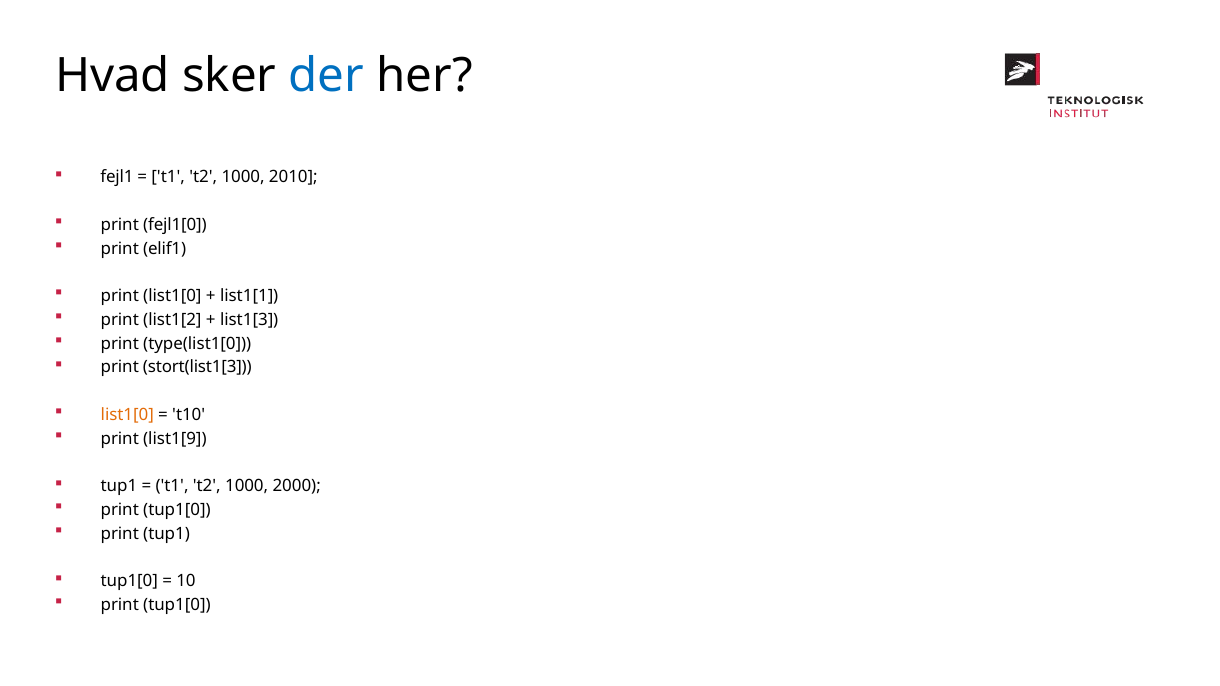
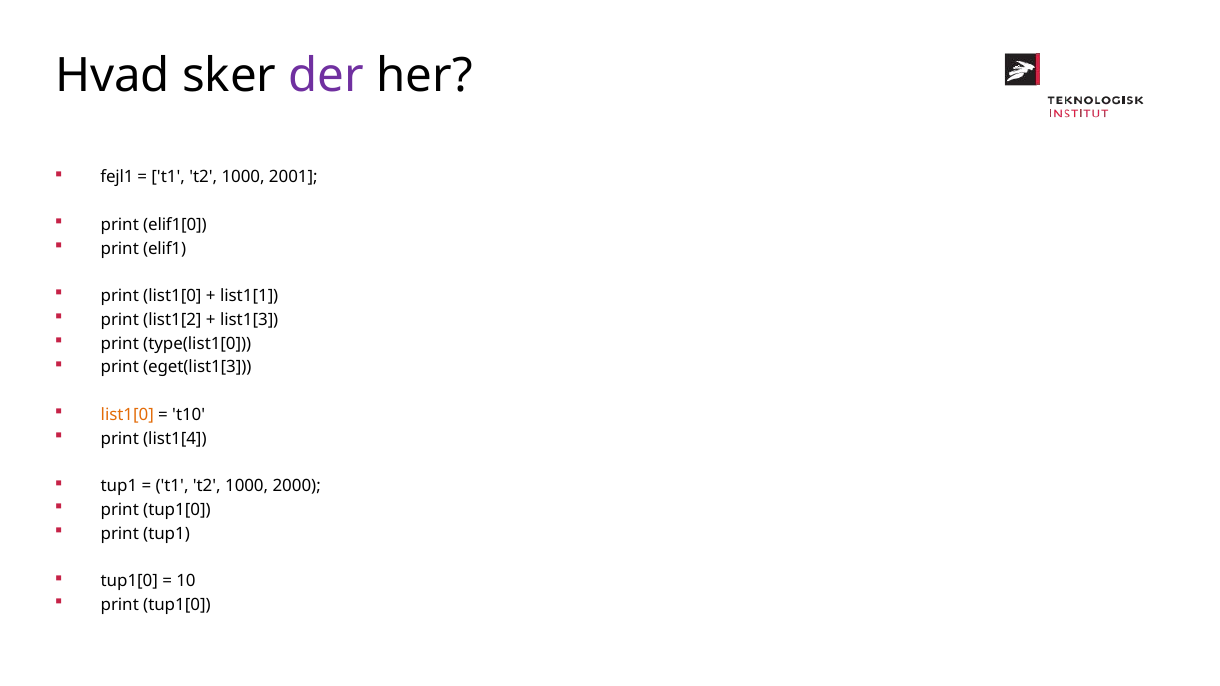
der colour: blue -> purple
2010: 2010 -> 2001
fejl1[0: fejl1[0 -> elif1[0
stort(list1[3: stort(list1[3 -> eget(list1[3
list1[9: list1[9 -> list1[4
